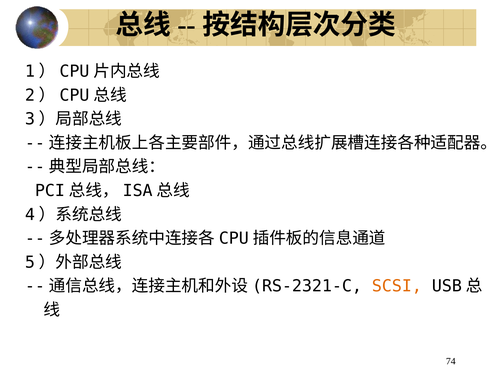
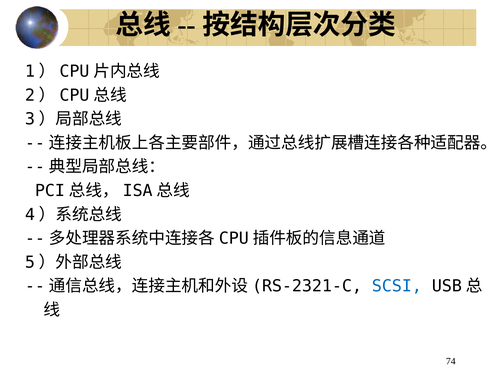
SCSI colour: orange -> blue
